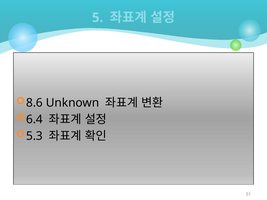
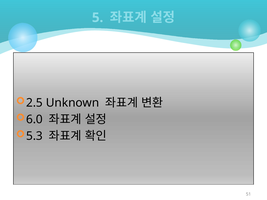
8.6: 8.6 -> 2.5
6.4: 6.4 -> 6.0
